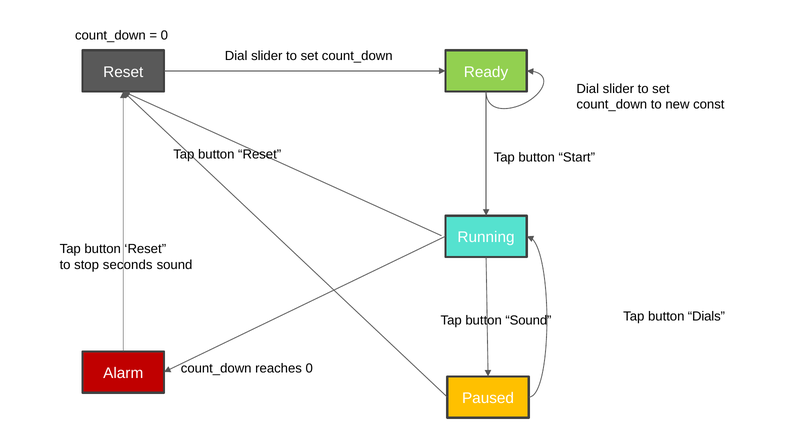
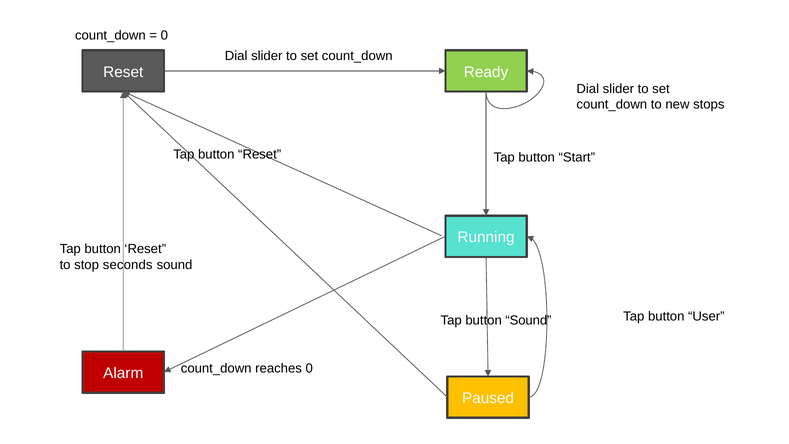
const: const -> stops
Dials: Dials -> User
